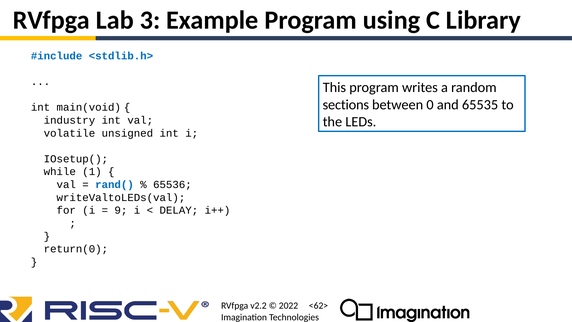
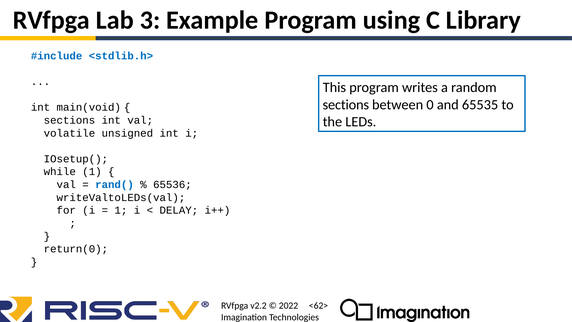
industry at (69, 120): industry -> sections
9 at (121, 210): 9 -> 1
